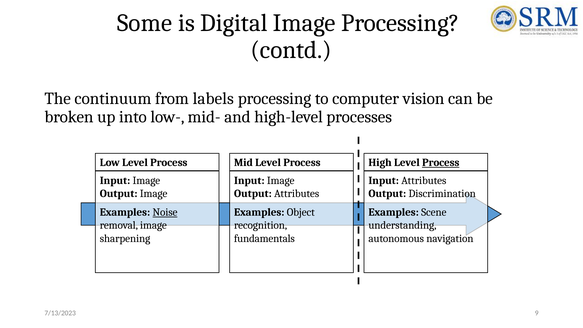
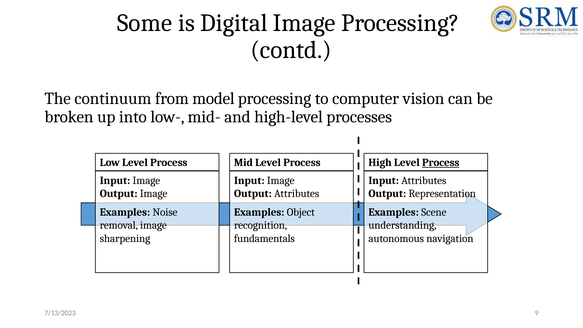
labels: labels -> model
Discrimination: Discrimination -> Representation
Noise underline: present -> none
